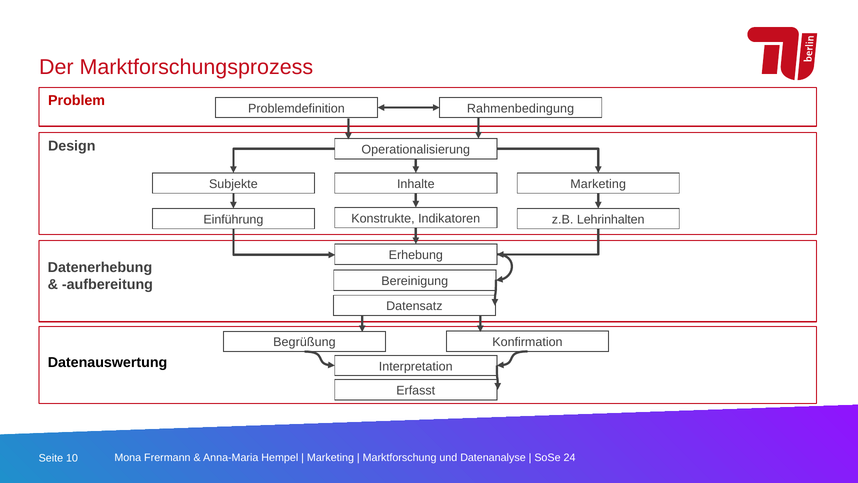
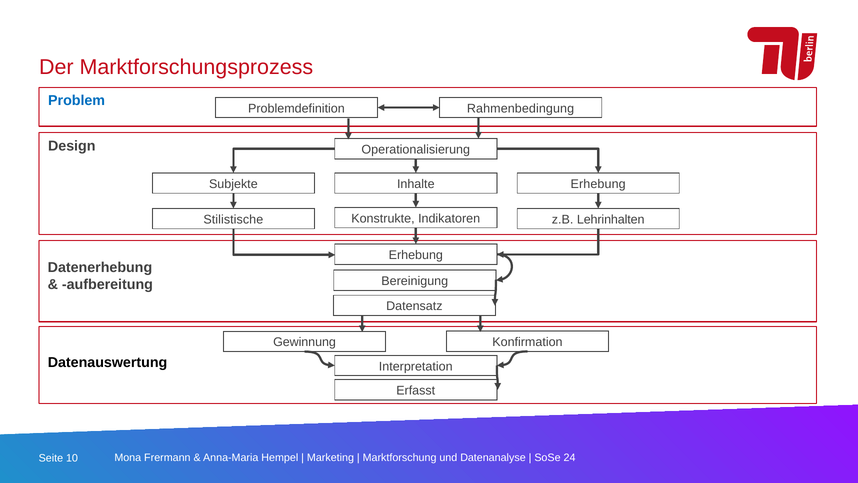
Problem colour: red -> blue
Inhalte Marketing: Marketing -> Erhebung
Einführung: Einführung -> Stilistische
Begrüßung: Begrüßung -> Gewinnung
